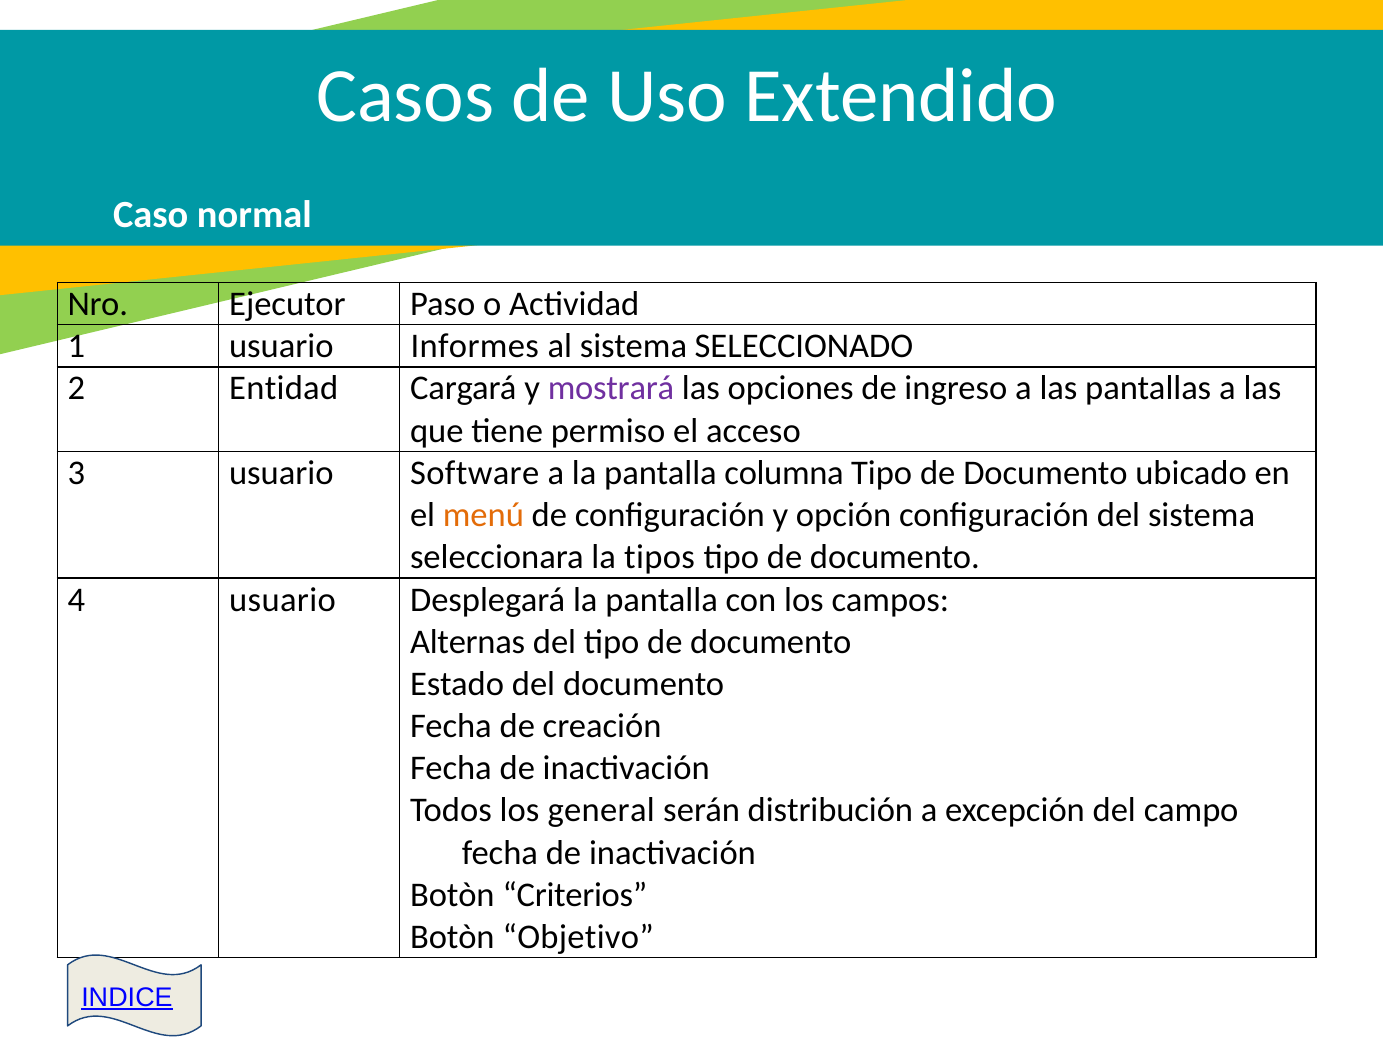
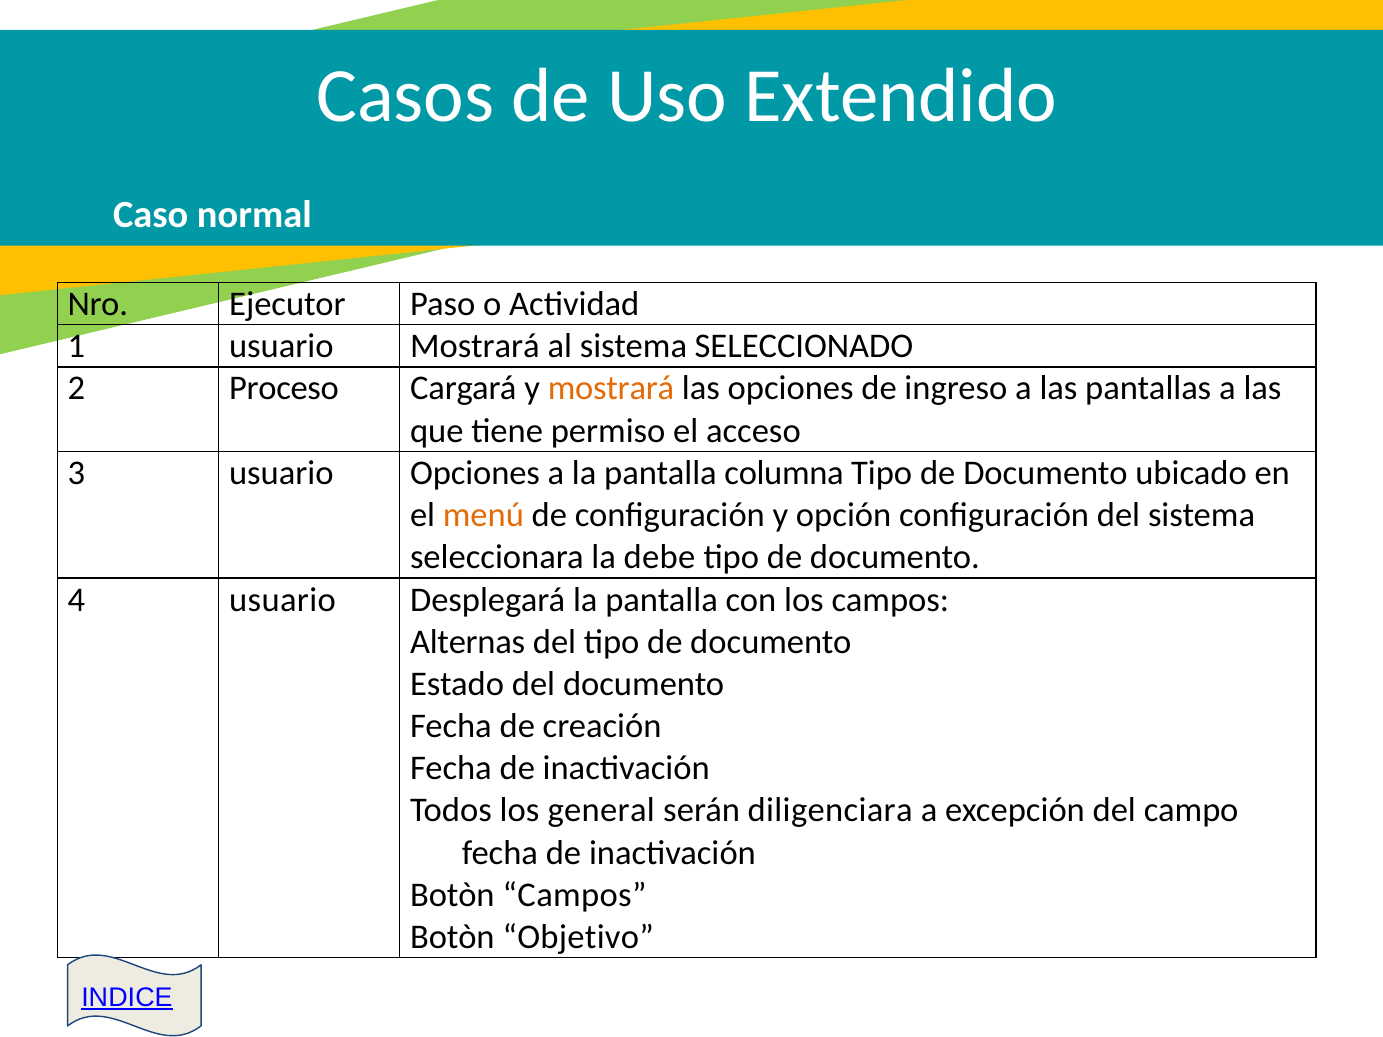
usuario Informes: Informes -> Mostrará
Entidad: Entidad -> Proceso
mostrará at (611, 389) colour: purple -> orange
usuario Software: Software -> Opciones
tipos: tipos -> debe
distribución: distribución -> diligenciara
Botòn Criterios: Criterios -> Campos
